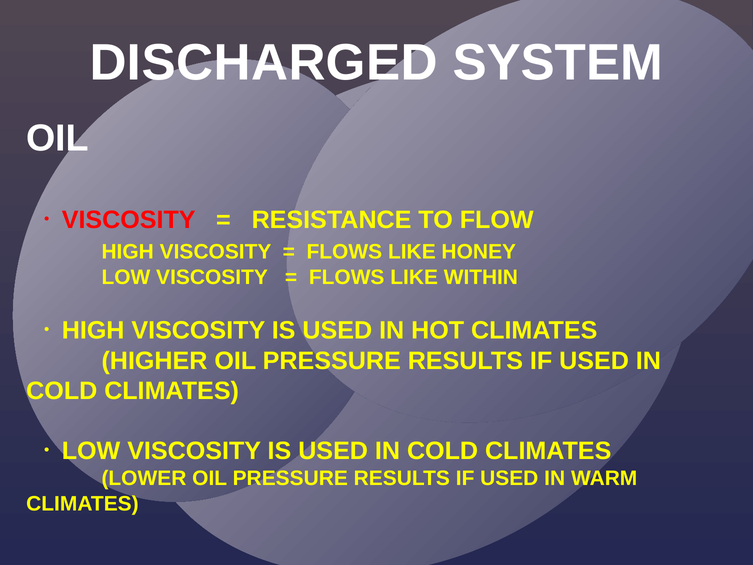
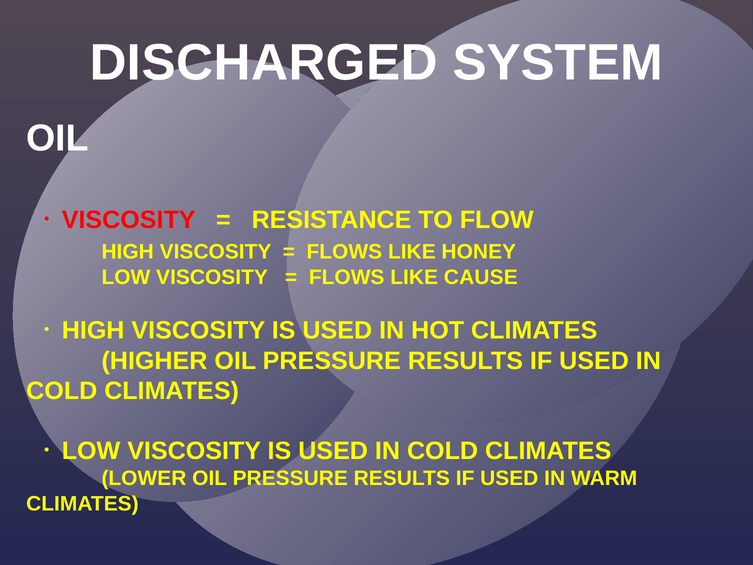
WITHIN: WITHIN -> CAUSE
